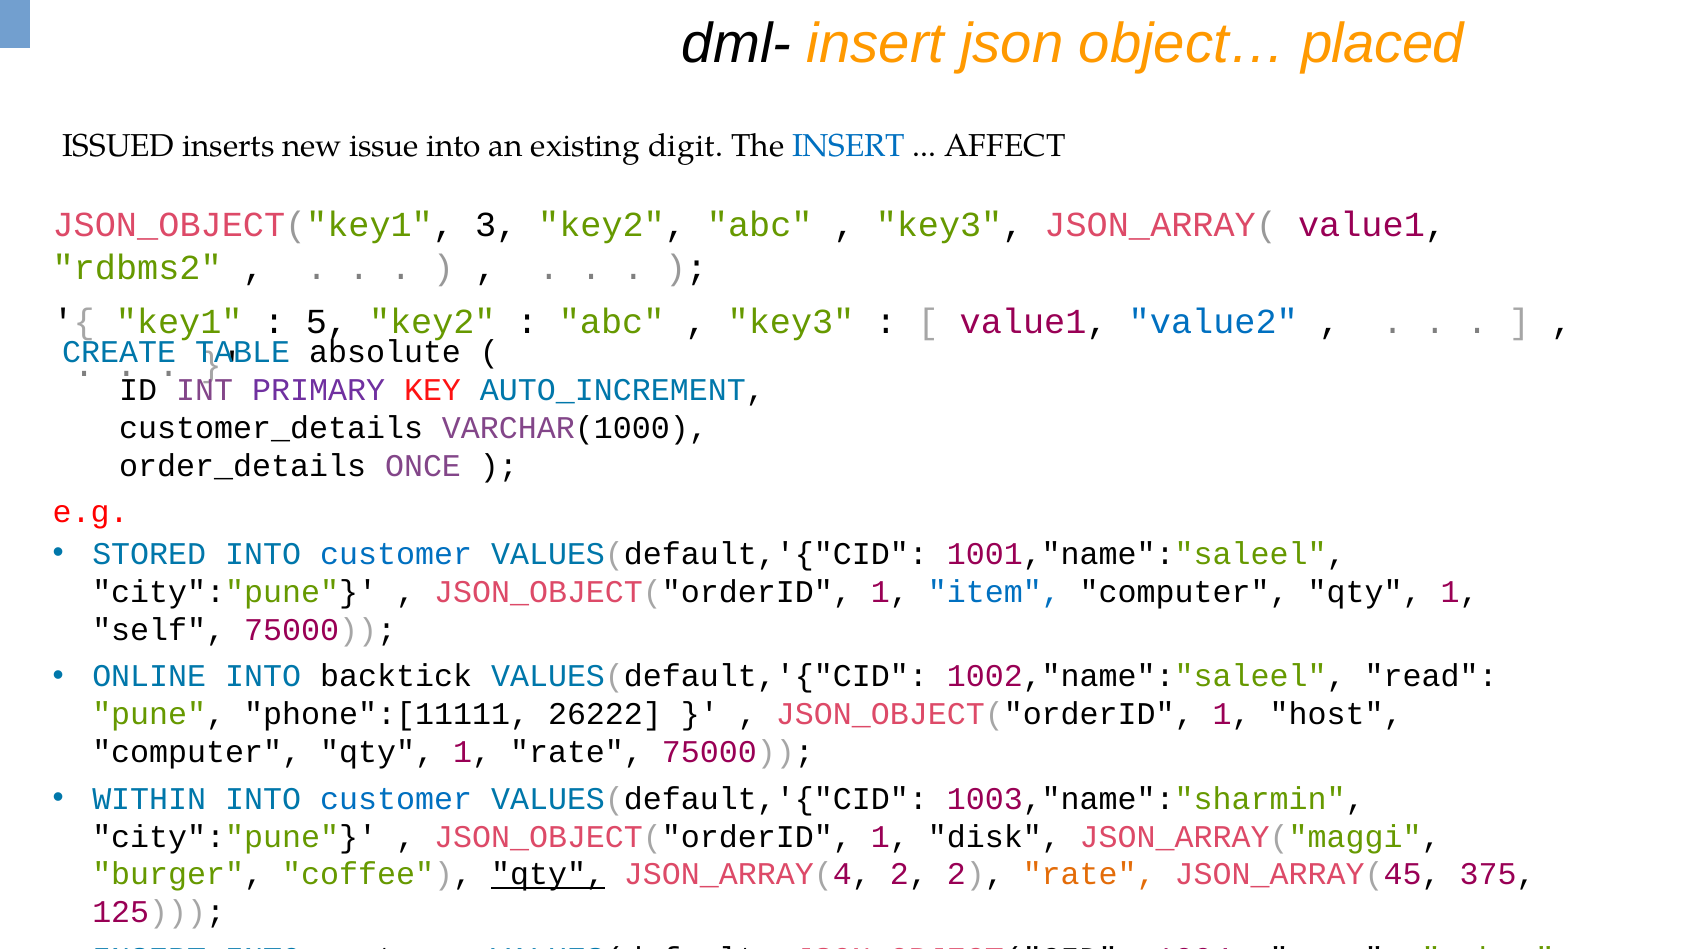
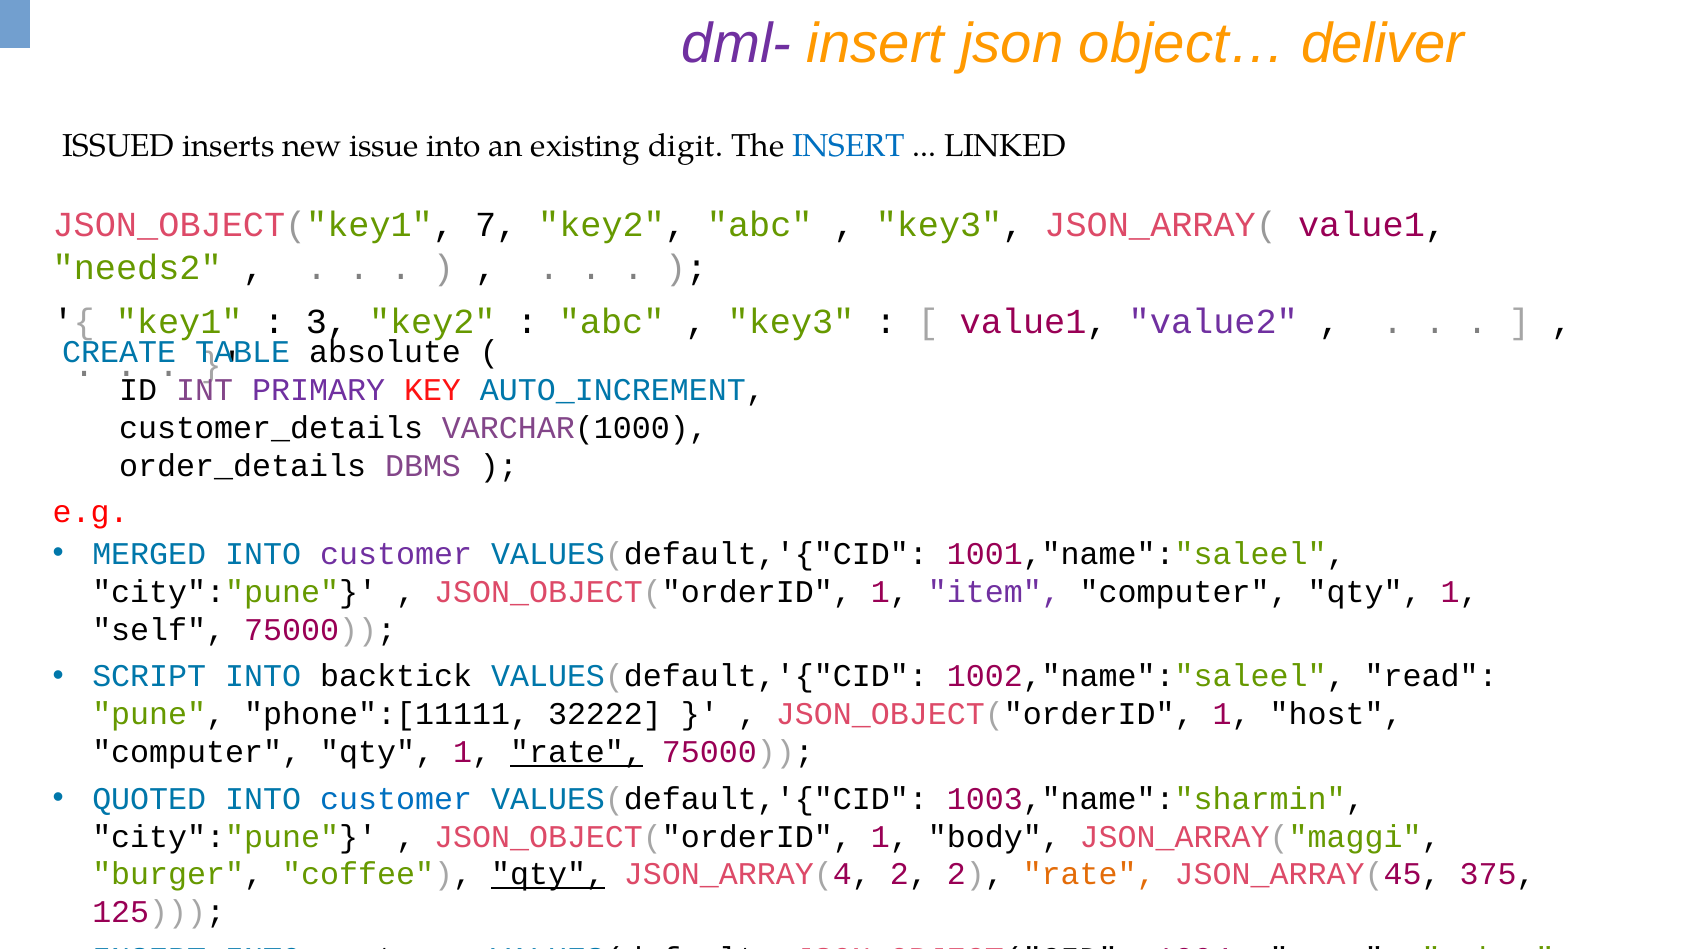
dml- colour: black -> purple
placed: placed -> deliver
AFFECT: AFFECT -> LINKED
3: 3 -> 7
rdbms2: rdbms2 -> needs2
5: 5 -> 3
value2 colour: blue -> purple
ONCE: ONCE -> DBMS
STORED: STORED -> MERGED
customer at (396, 554) colour: blue -> purple
item at (994, 592) colour: blue -> purple
ONLINE: ONLINE -> SCRIPT
26222: 26222 -> 32222
rate at (576, 753) underline: none -> present
WITHIN: WITHIN -> QUOTED
disk: disk -> body
